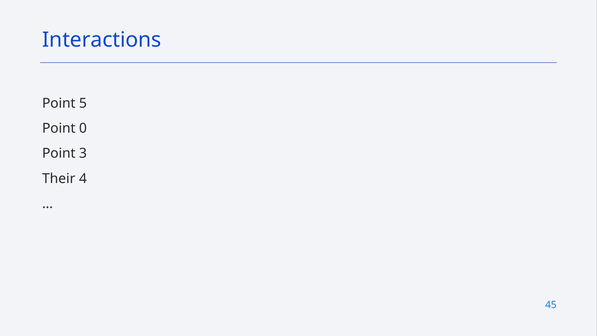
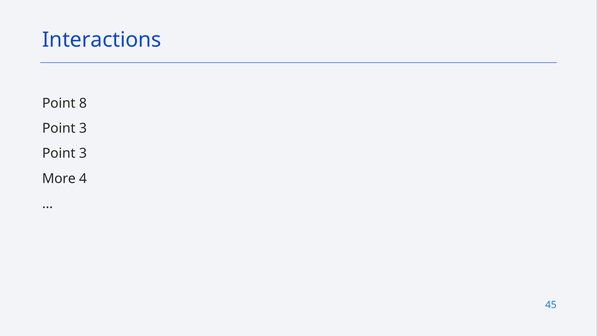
5: 5 -> 8
0 at (83, 128): 0 -> 3
Their: Their -> More
